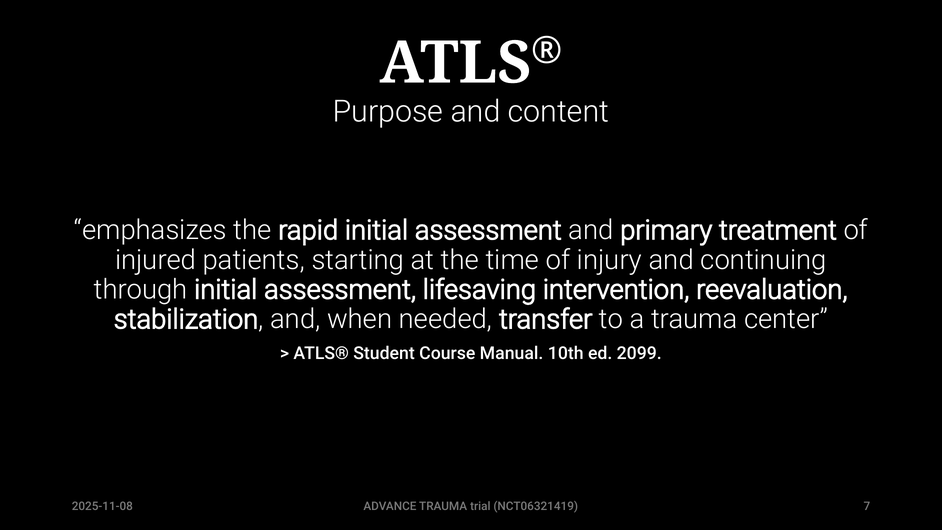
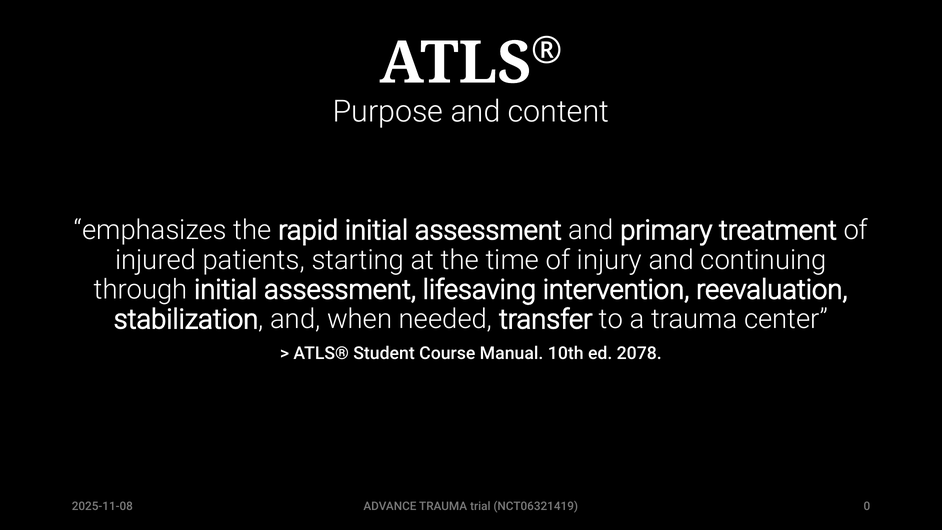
2099: 2099 -> 2078
7: 7 -> 0
